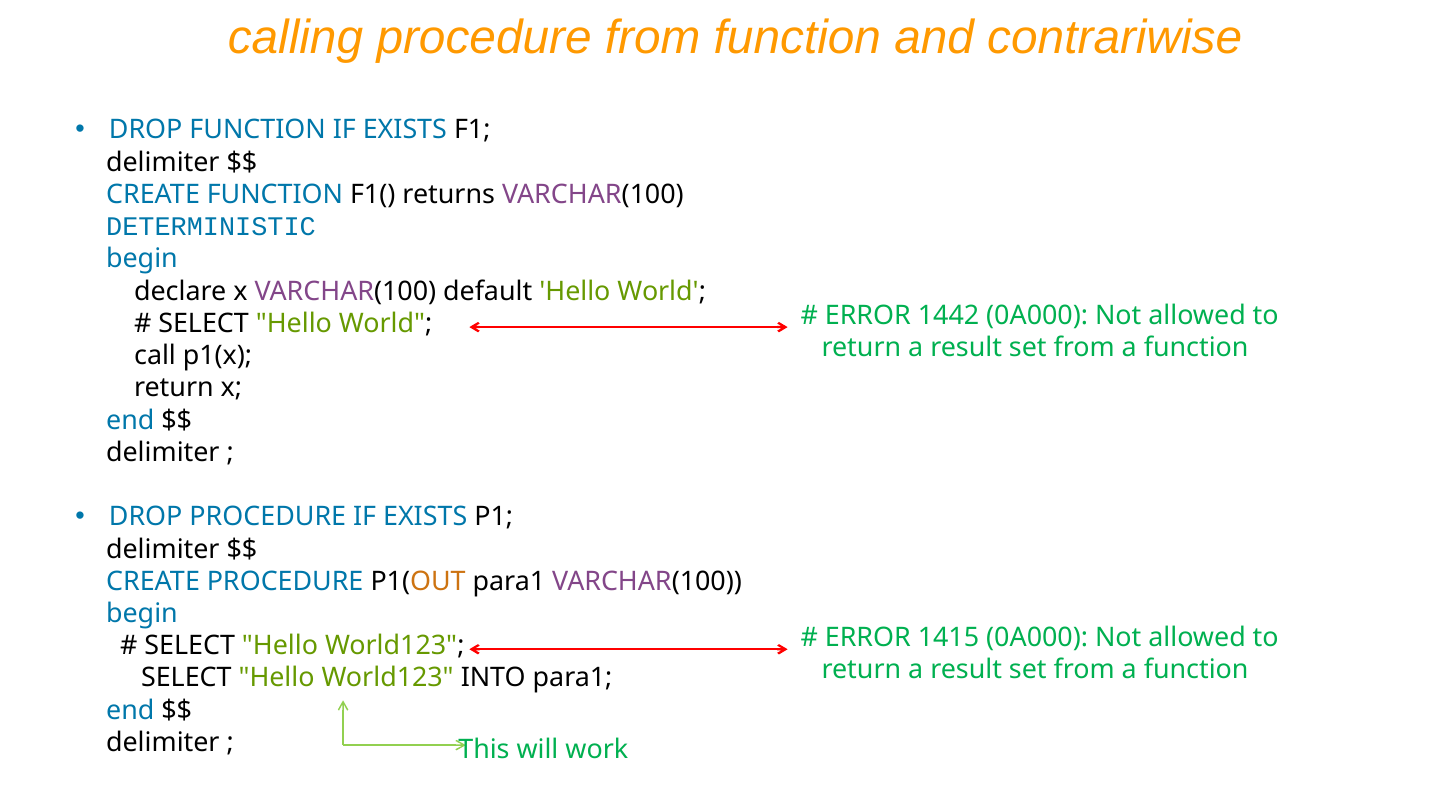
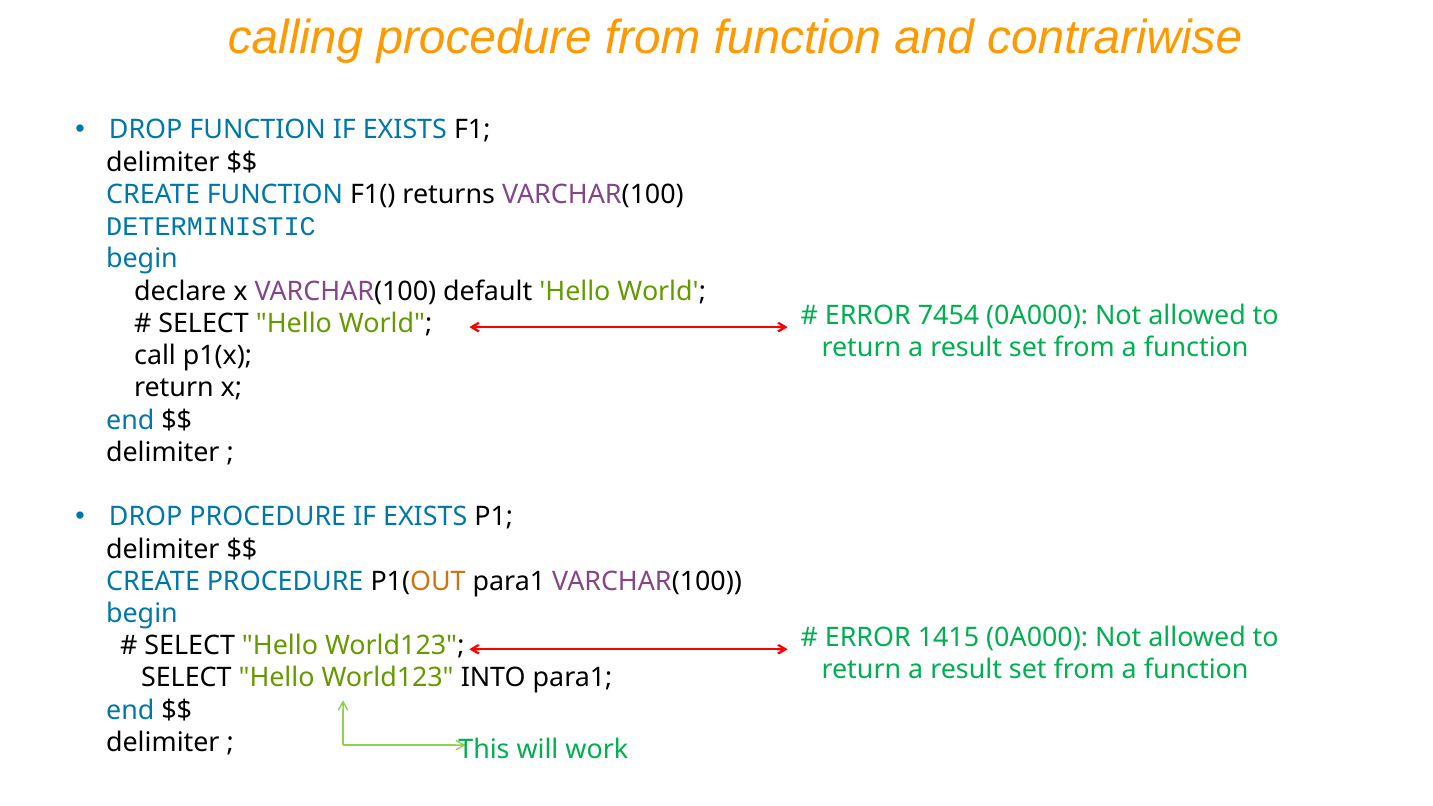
1442: 1442 -> 7454
